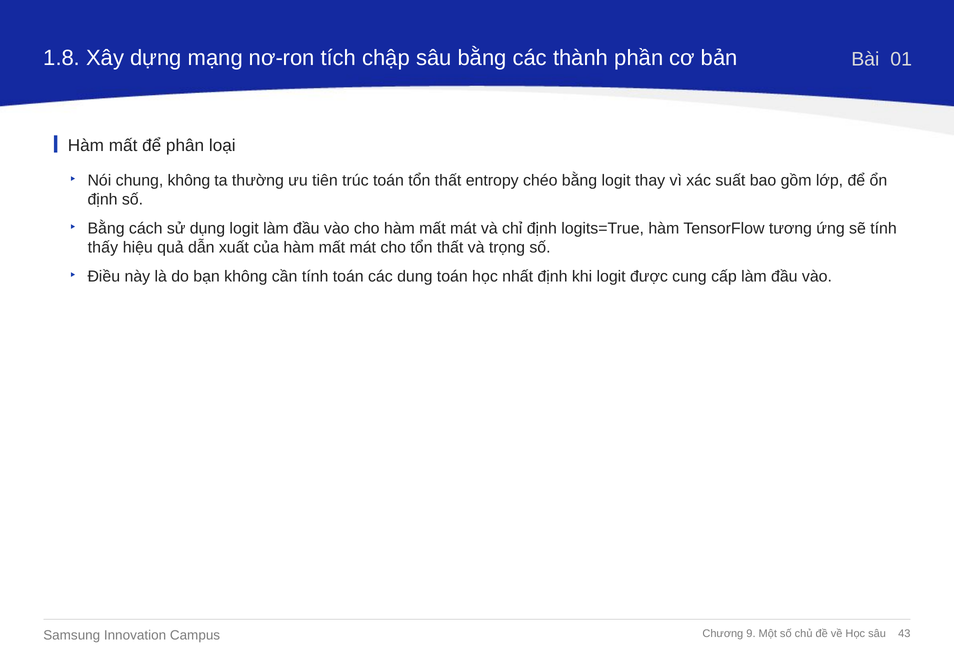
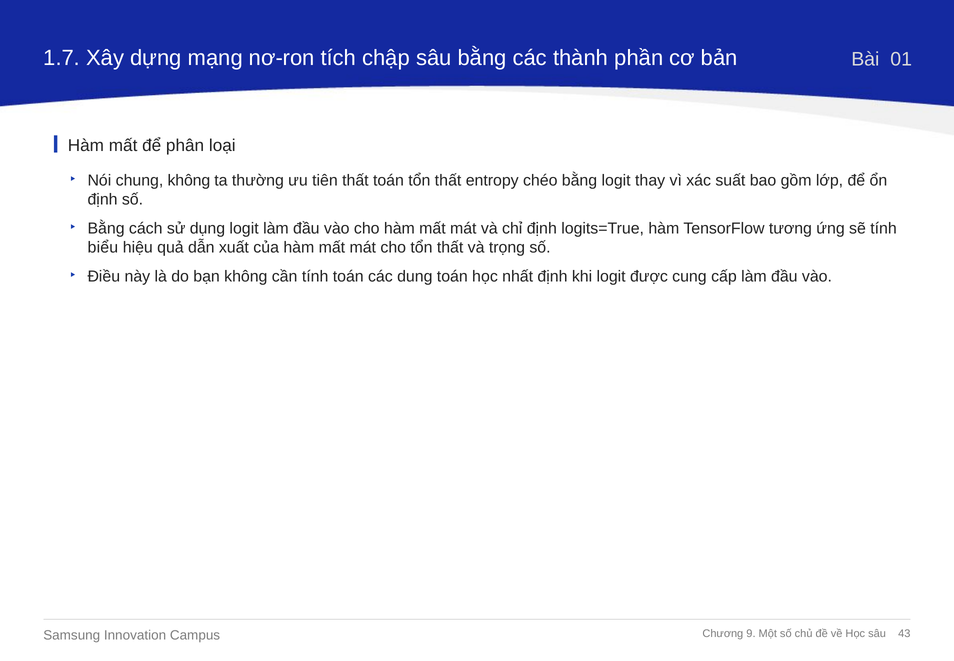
1.8: 1.8 -> 1.7
tiên trúc: trúc -> thất
thấy: thấy -> biểu
